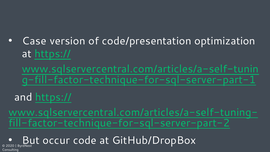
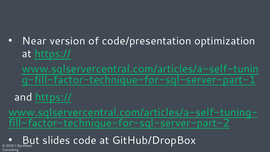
Case: Case -> Near
occur: occur -> slides
